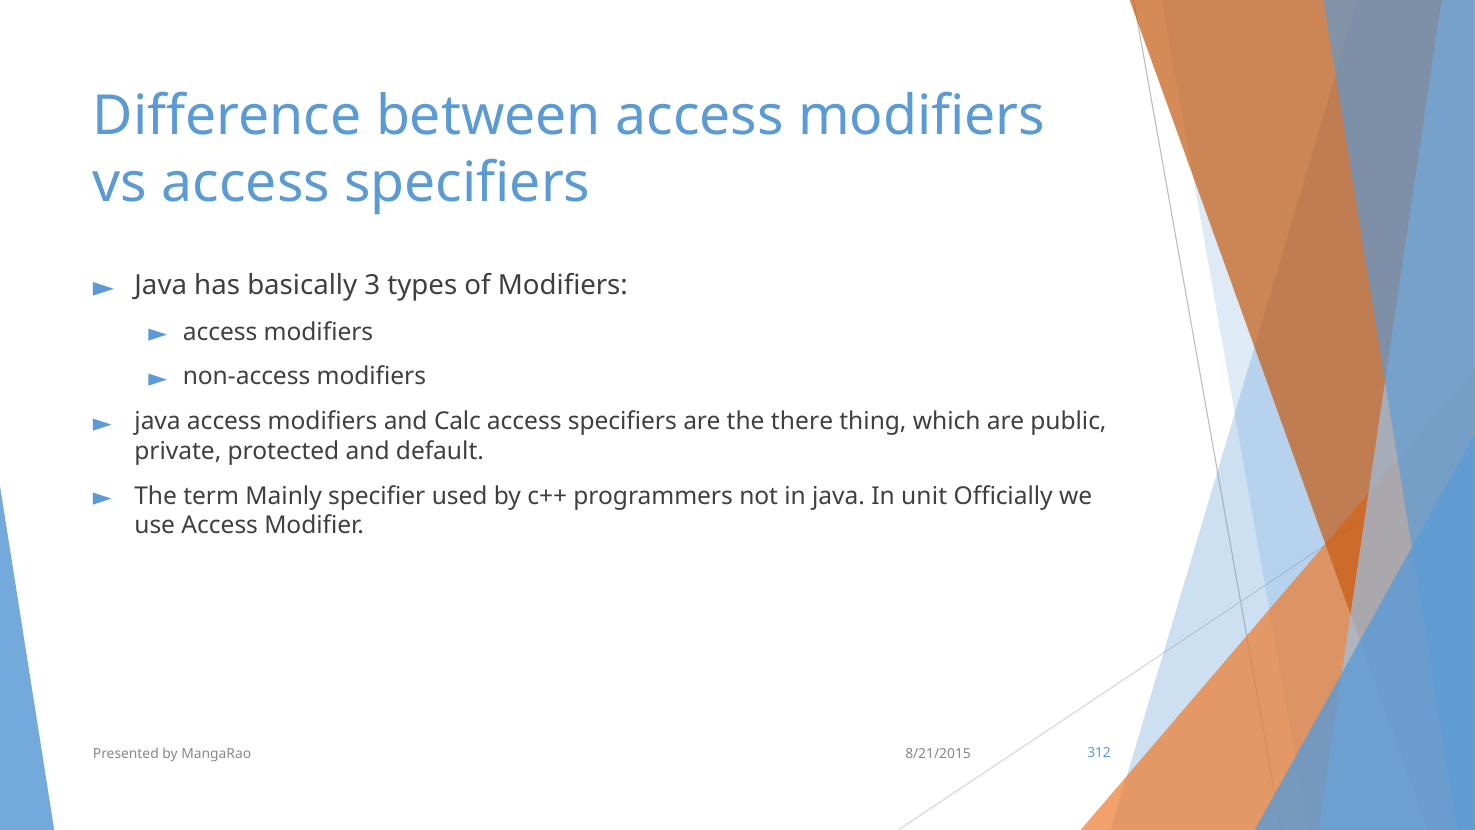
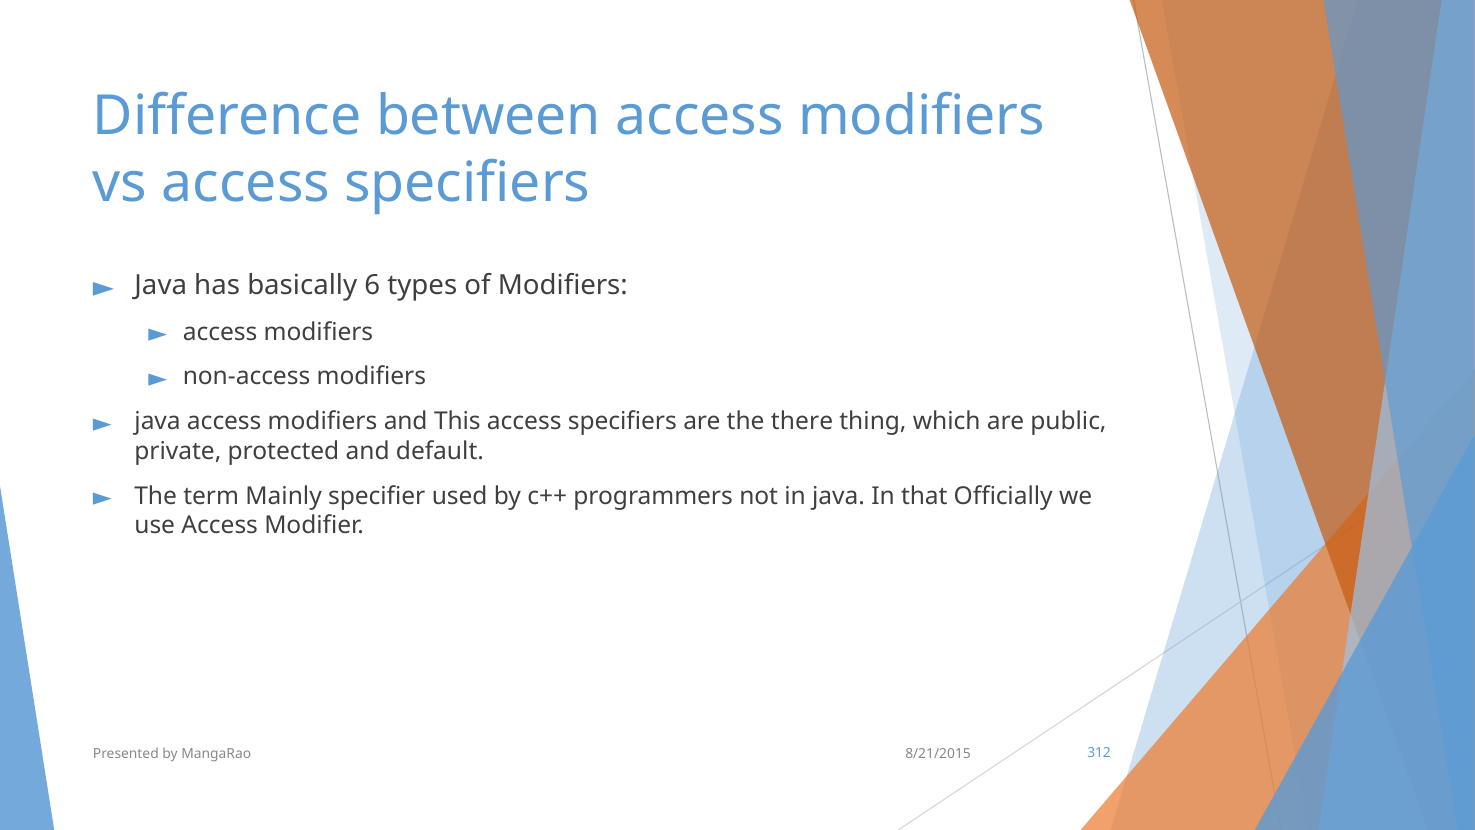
3: 3 -> 6
Calc: Calc -> This
unit: unit -> that
